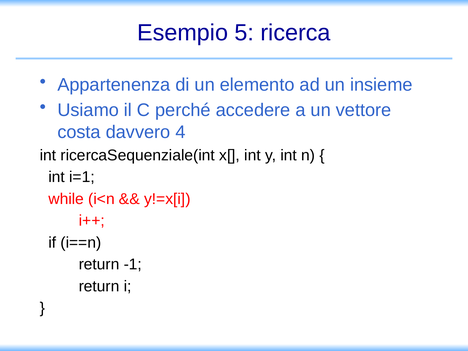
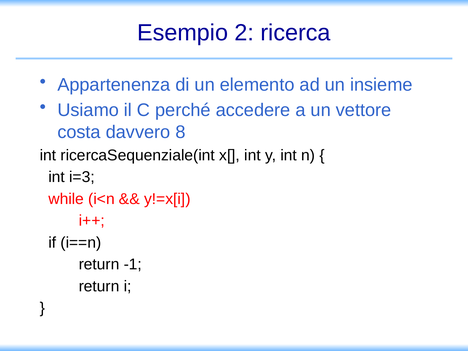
5: 5 -> 2
4: 4 -> 8
i=1: i=1 -> i=3
